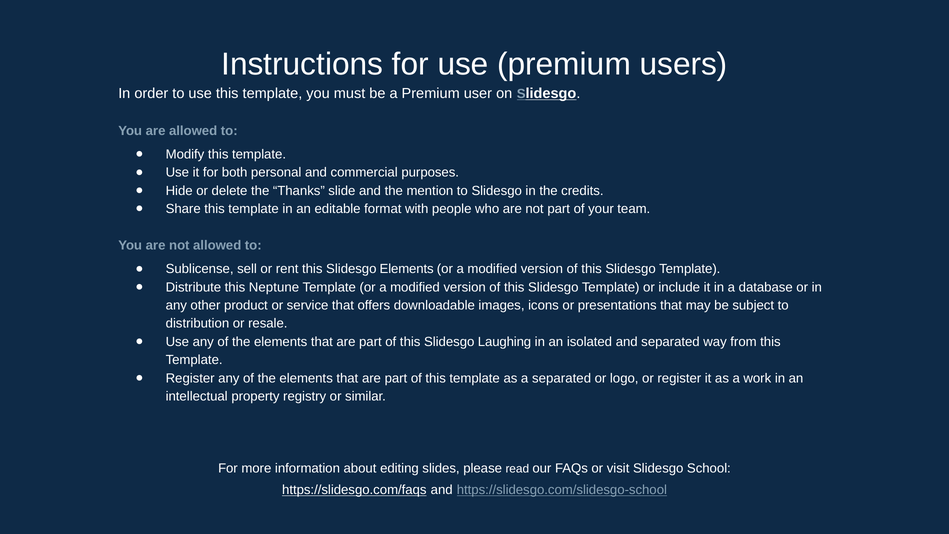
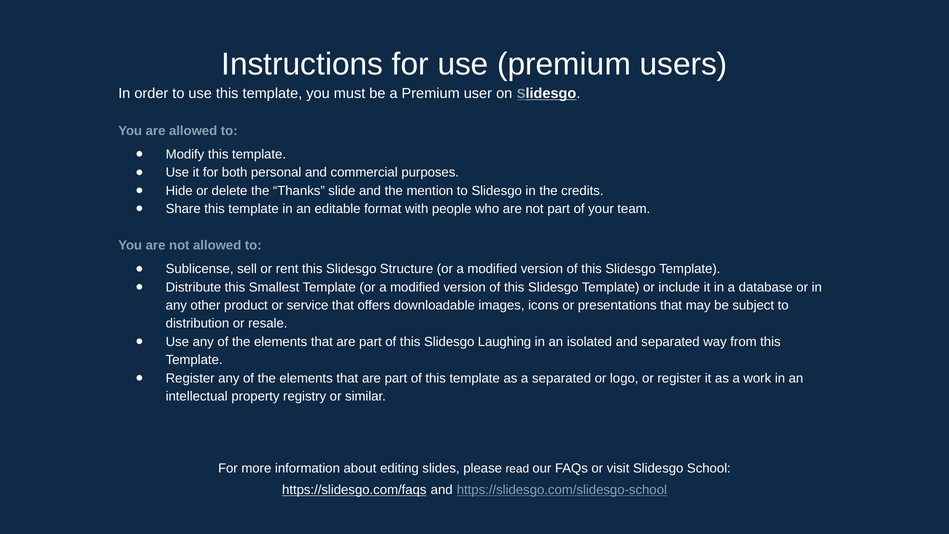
Slidesgo Elements: Elements -> Structure
Neptune: Neptune -> Smallest
